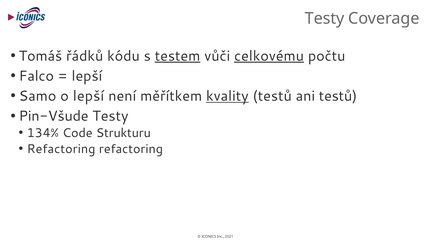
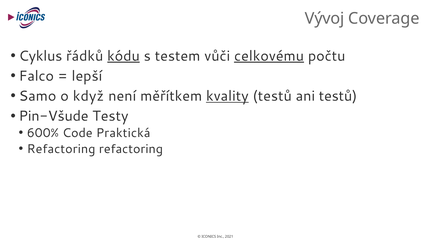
Testy at (325, 19): Testy -> Vývoj
Tomáš: Tomáš -> Cyklus
kódu underline: none -> present
testem underline: present -> none
o lepší: lepší -> když
134%: 134% -> 600%
Strukturu: Strukturu -> Praktická
